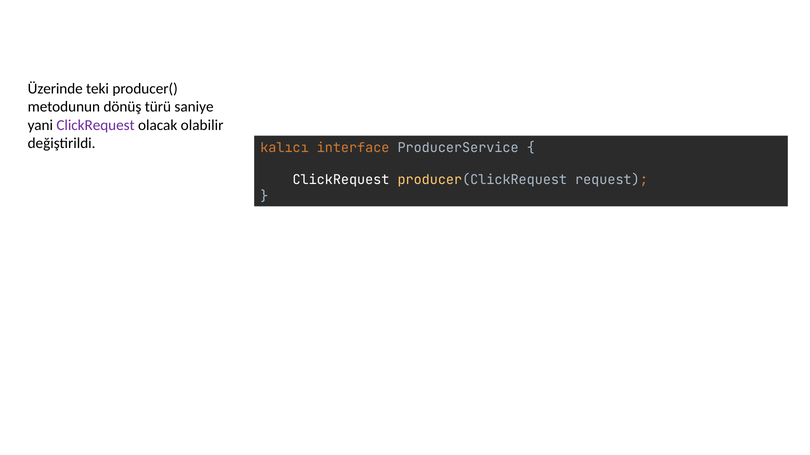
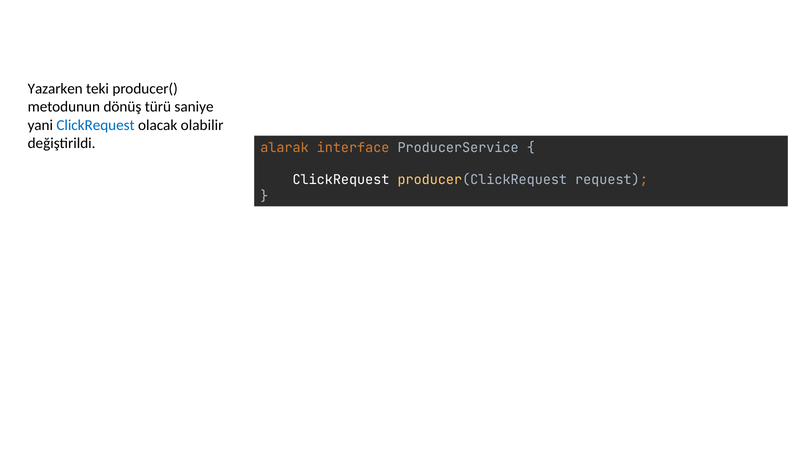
Üzerinde: Üzerinde -> Yazarken
ClickRequest at (96, 125) colour: purple -> blue
kalıcı: kalıcı -> alarak
